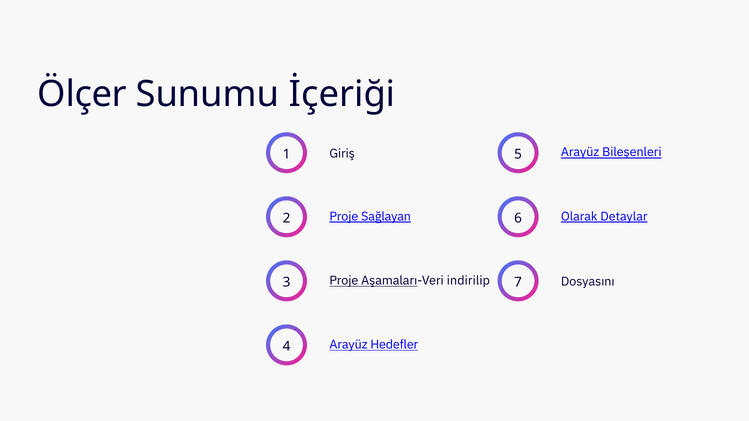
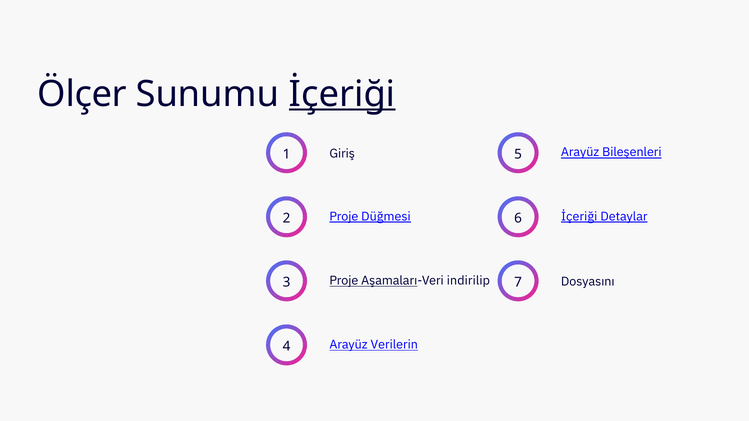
İçeriği at (342, 94) underline: none -> present
Sağlayan: Sağlayan -> Düğmesi
Olarak at (579, 217): Olarak -> İçeriği
Hedefler: Hedefler -> Verilerin
